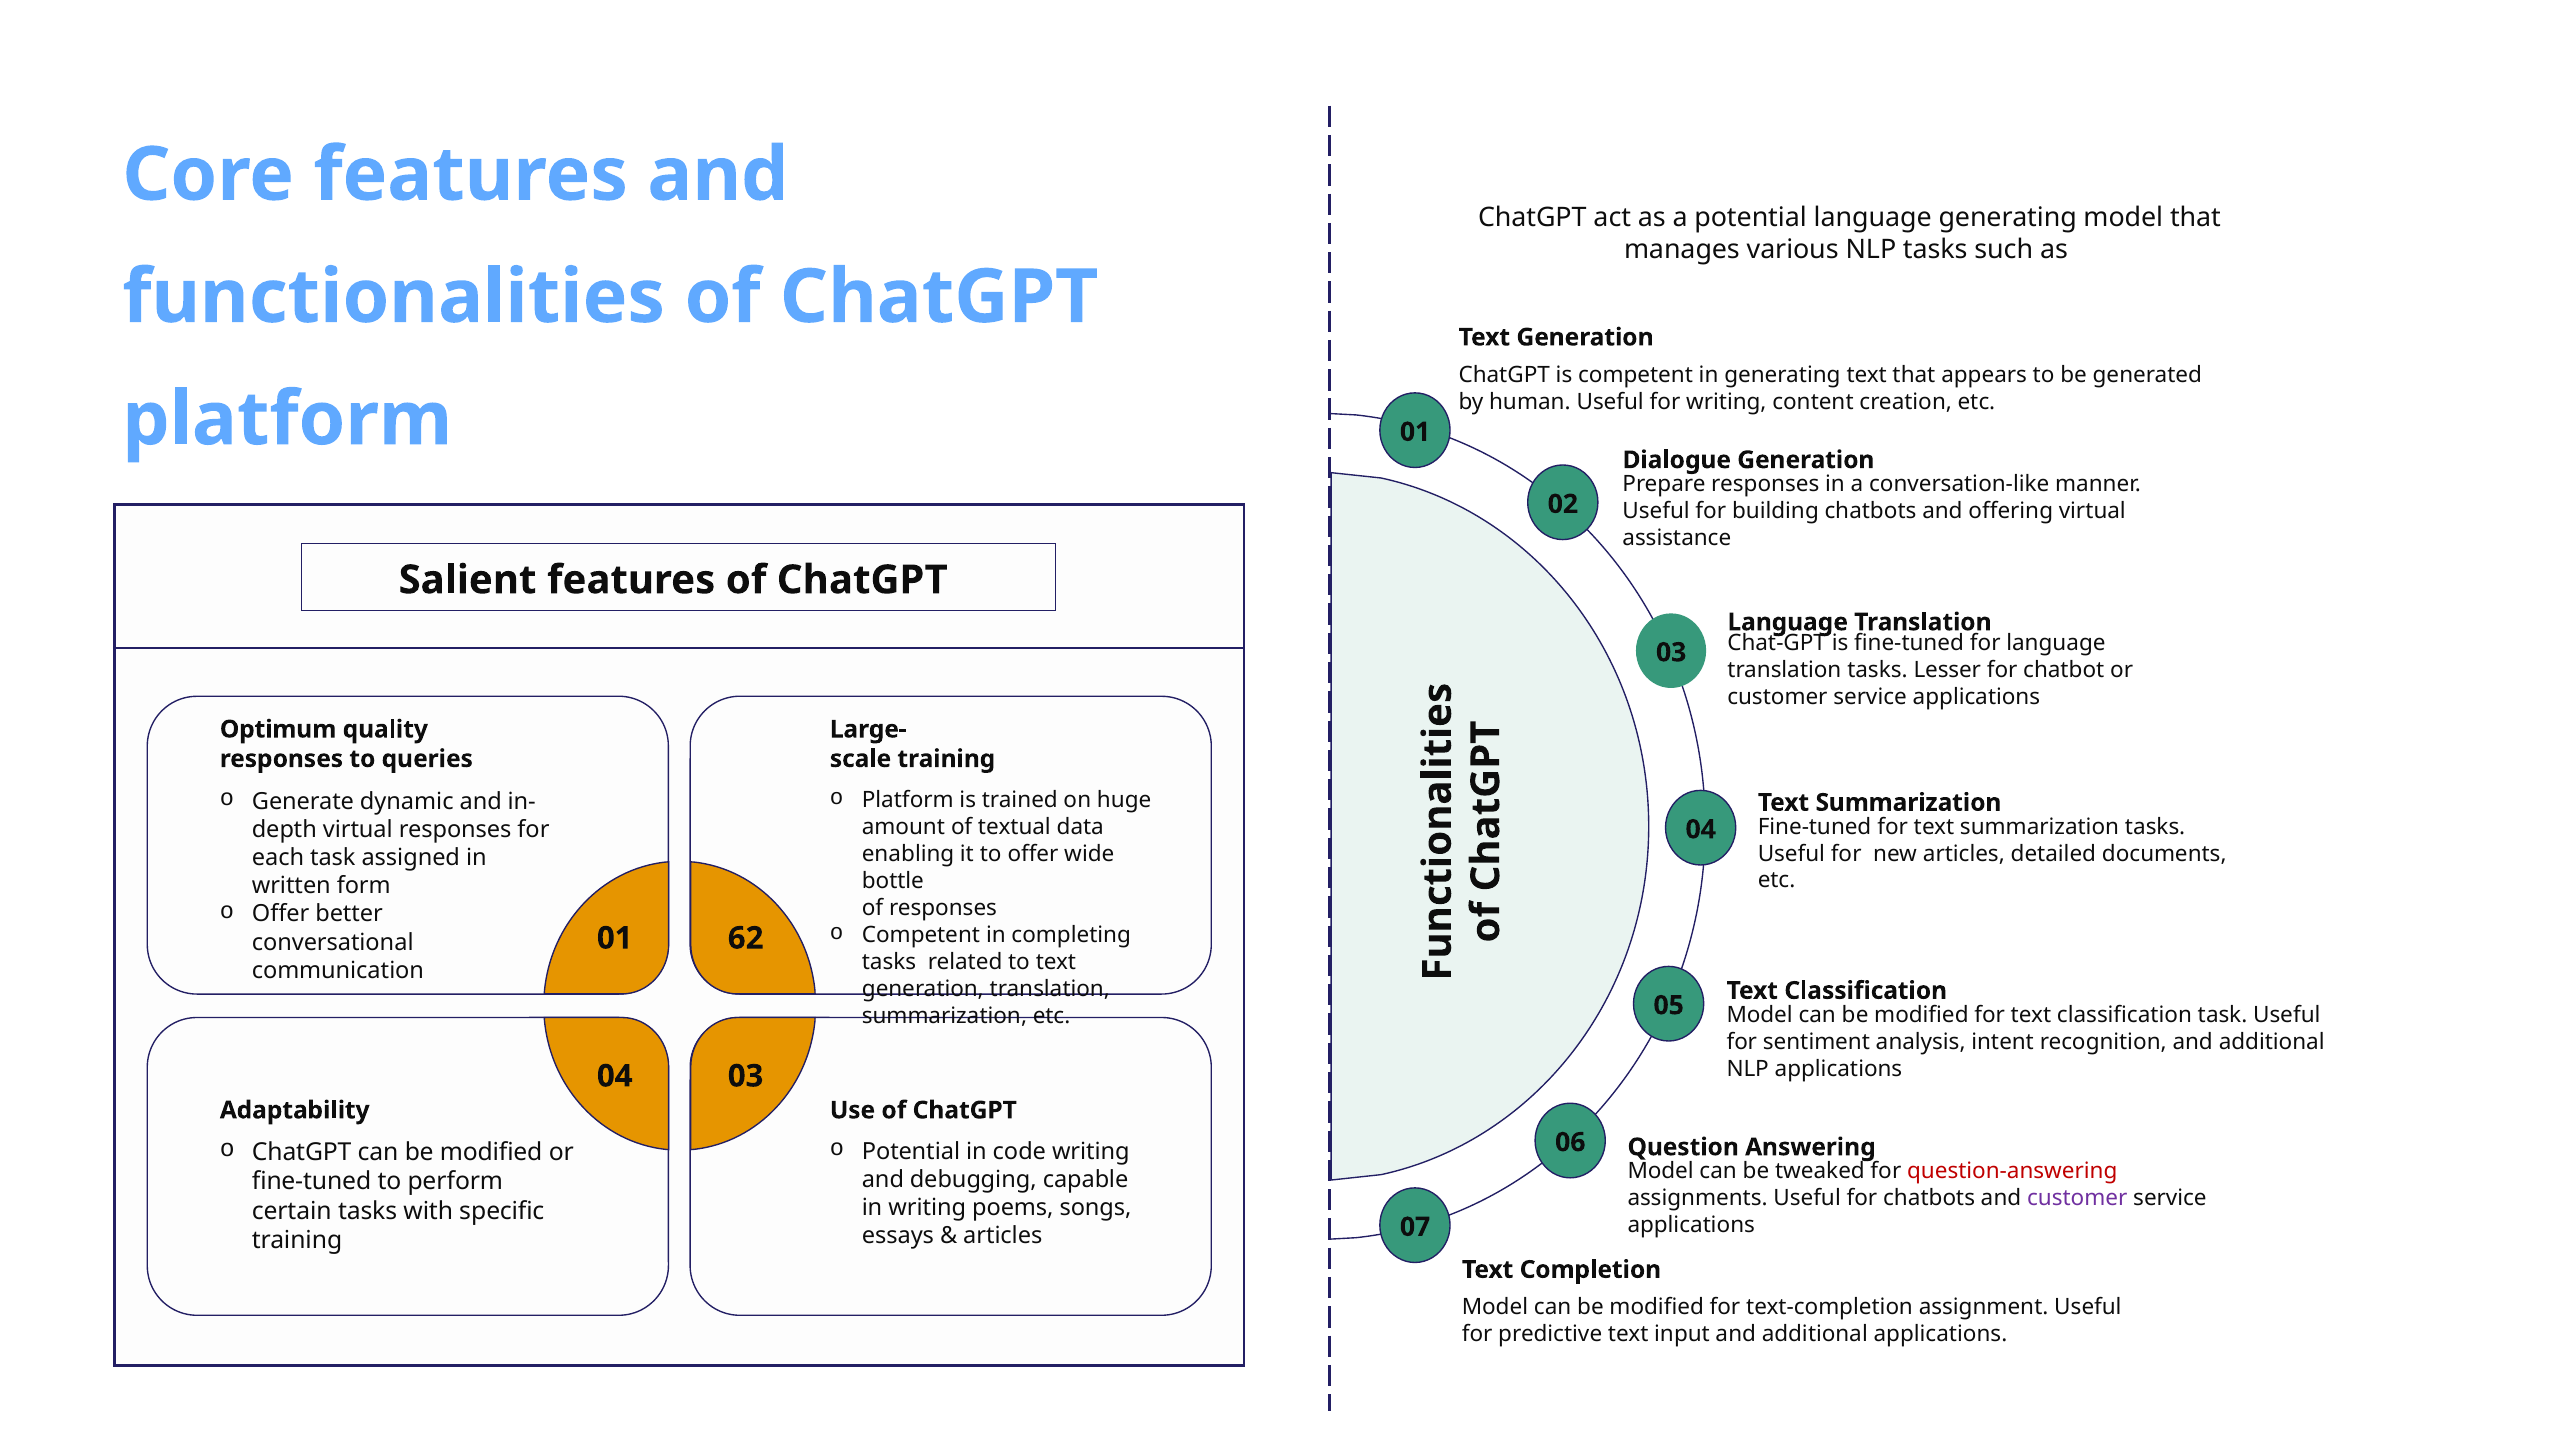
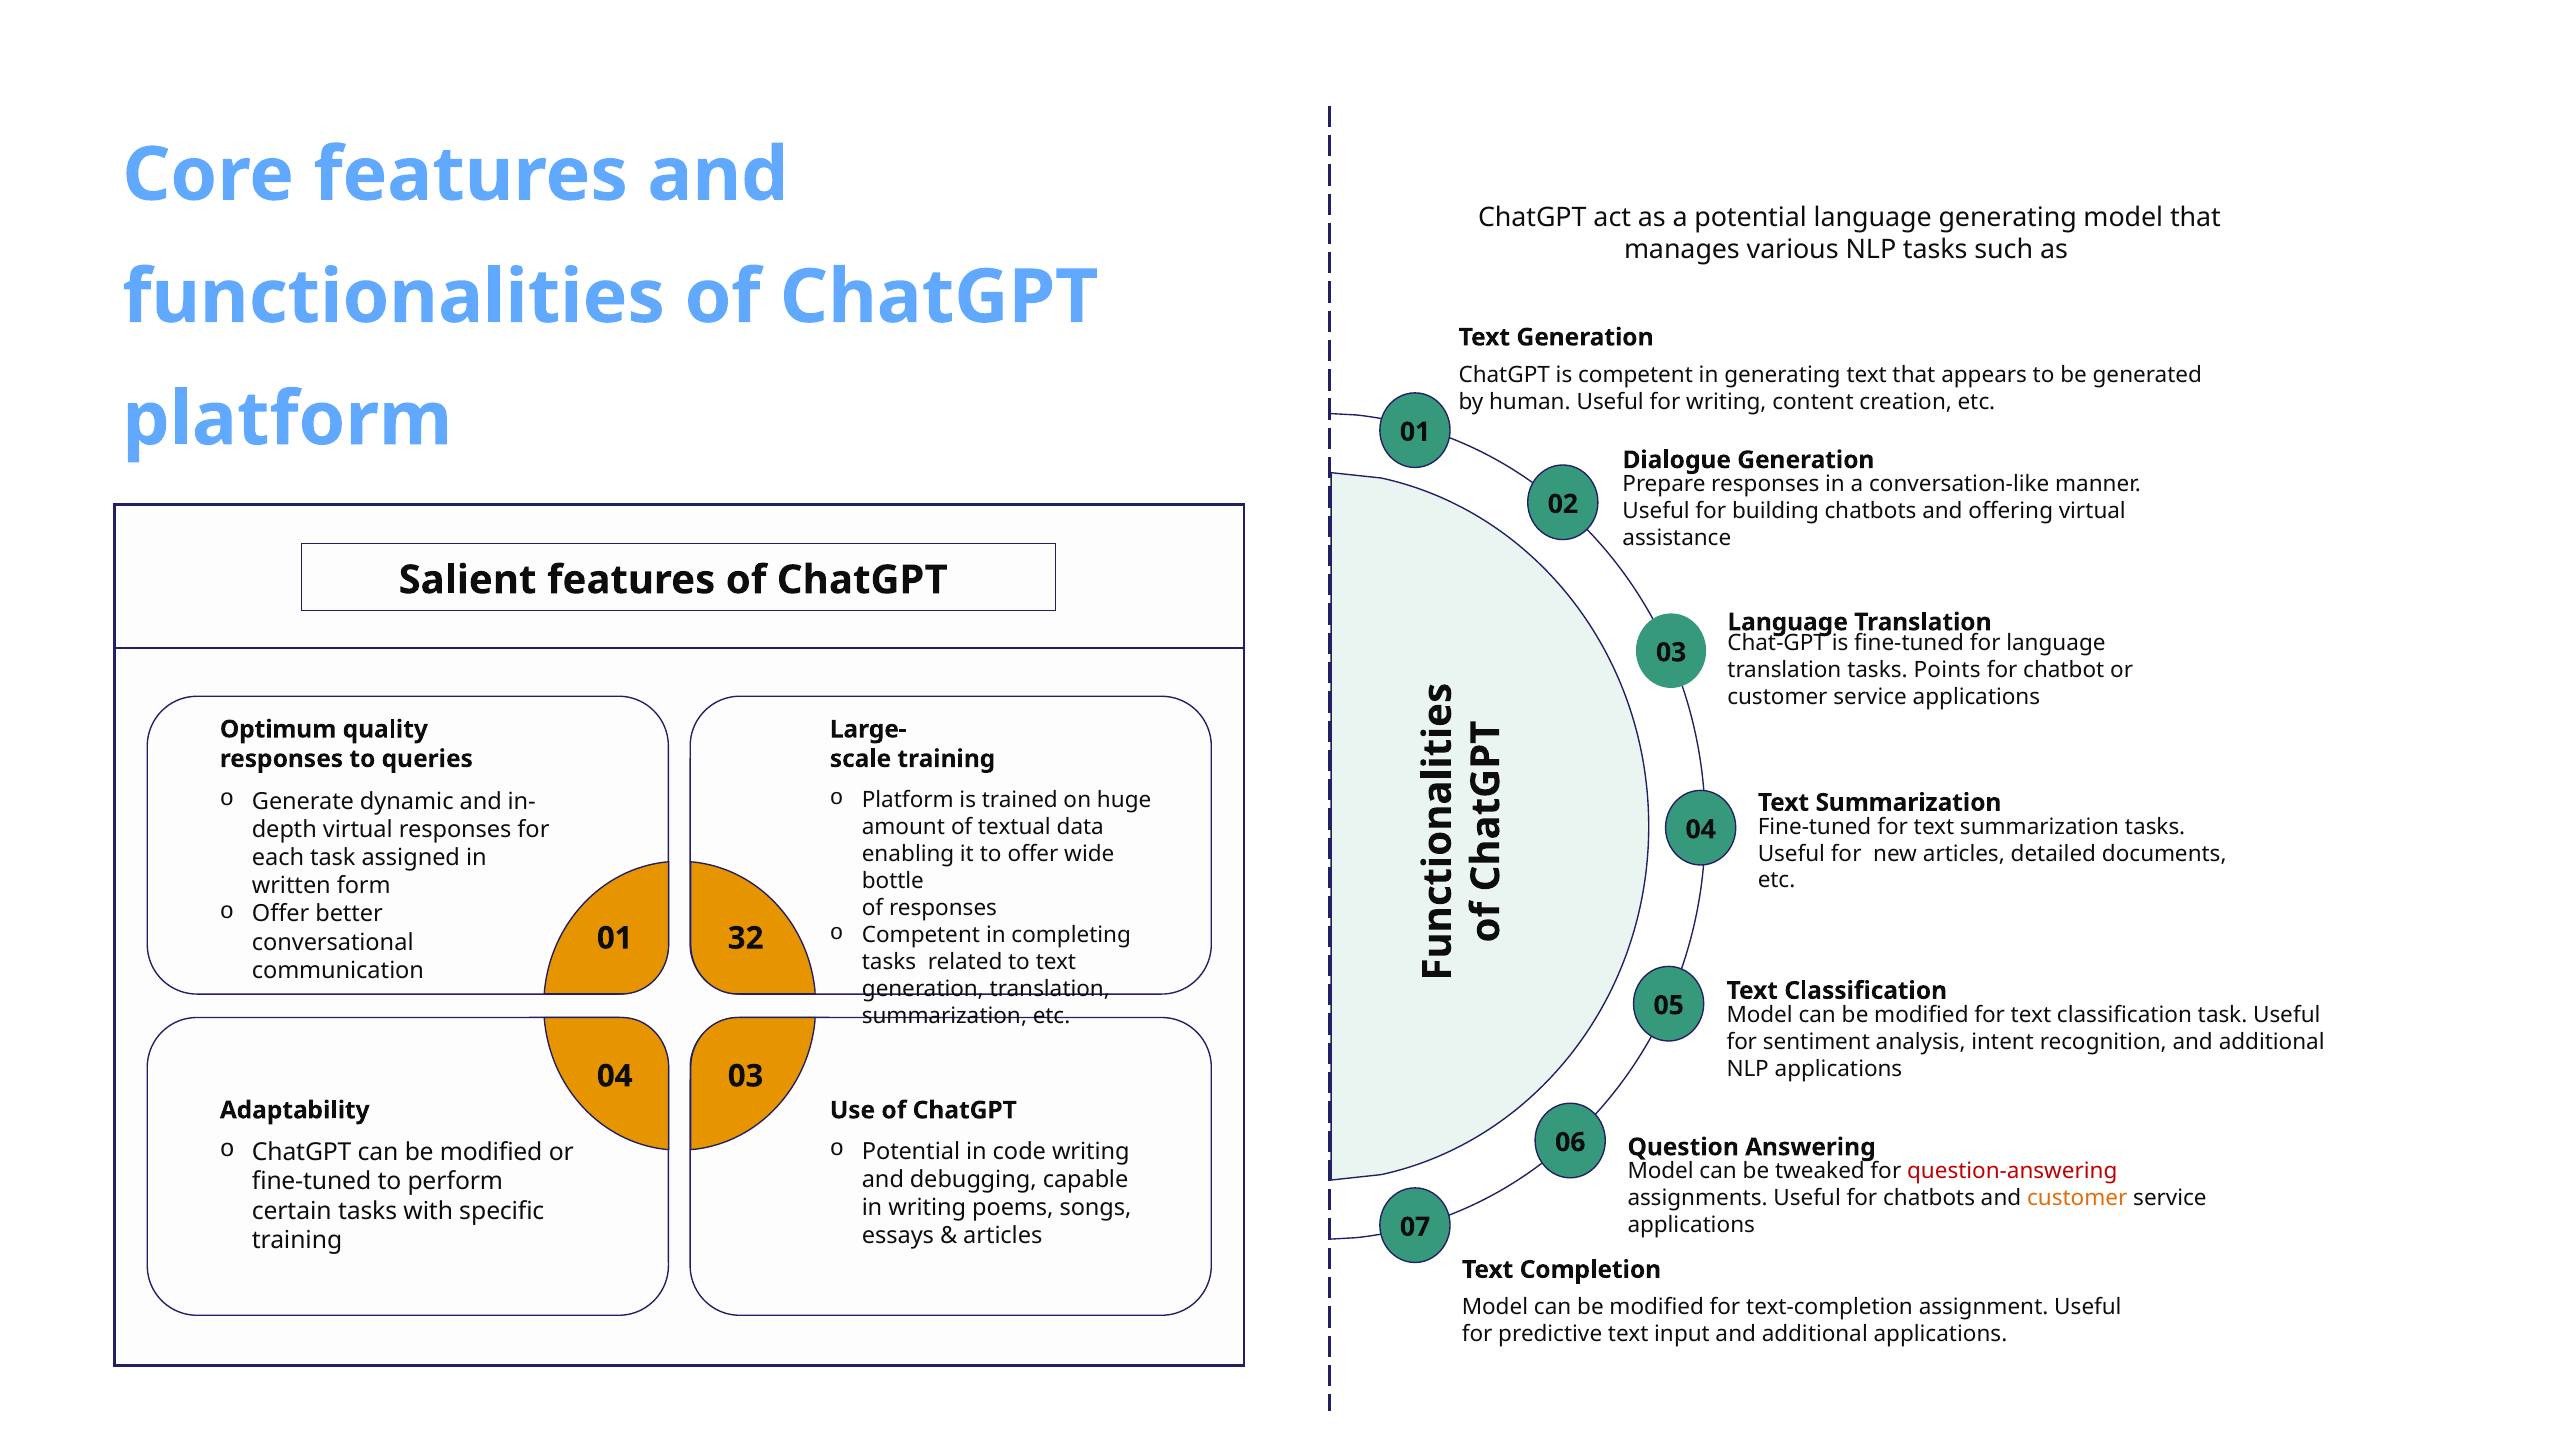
Lesser: Lesser -> Points
62: 62 -> 32
customer at (2077, 1198) colour: purple -> orange
